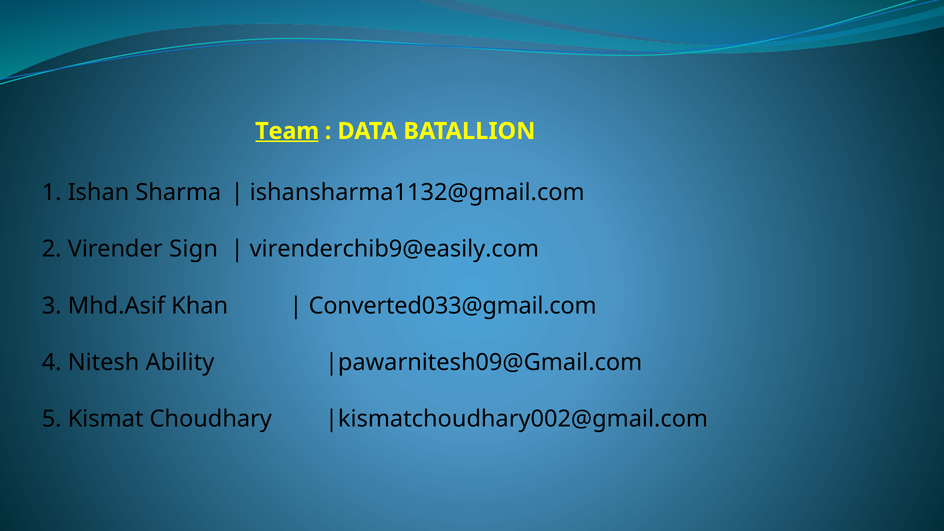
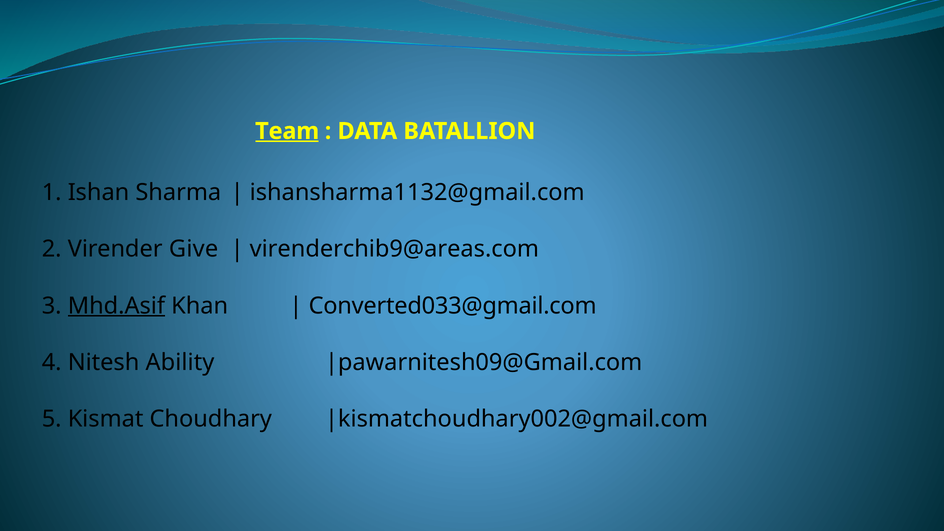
Sign: Sign -> Give
virenderchib9@easily.com: virenderchib9@easily.com -> virenderchib9@areas.com
Mhd.Asif underline: none -> present
